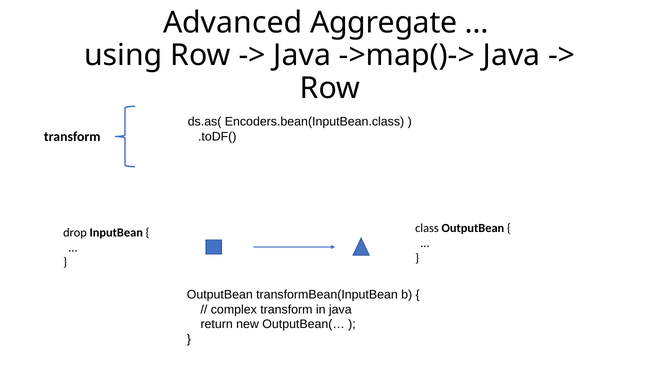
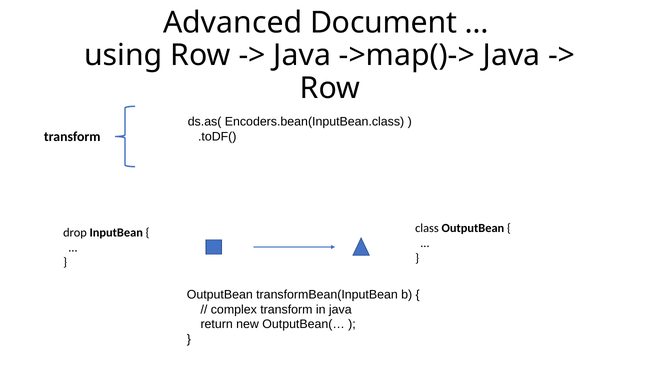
Aggregate: Aggregate -> Document
